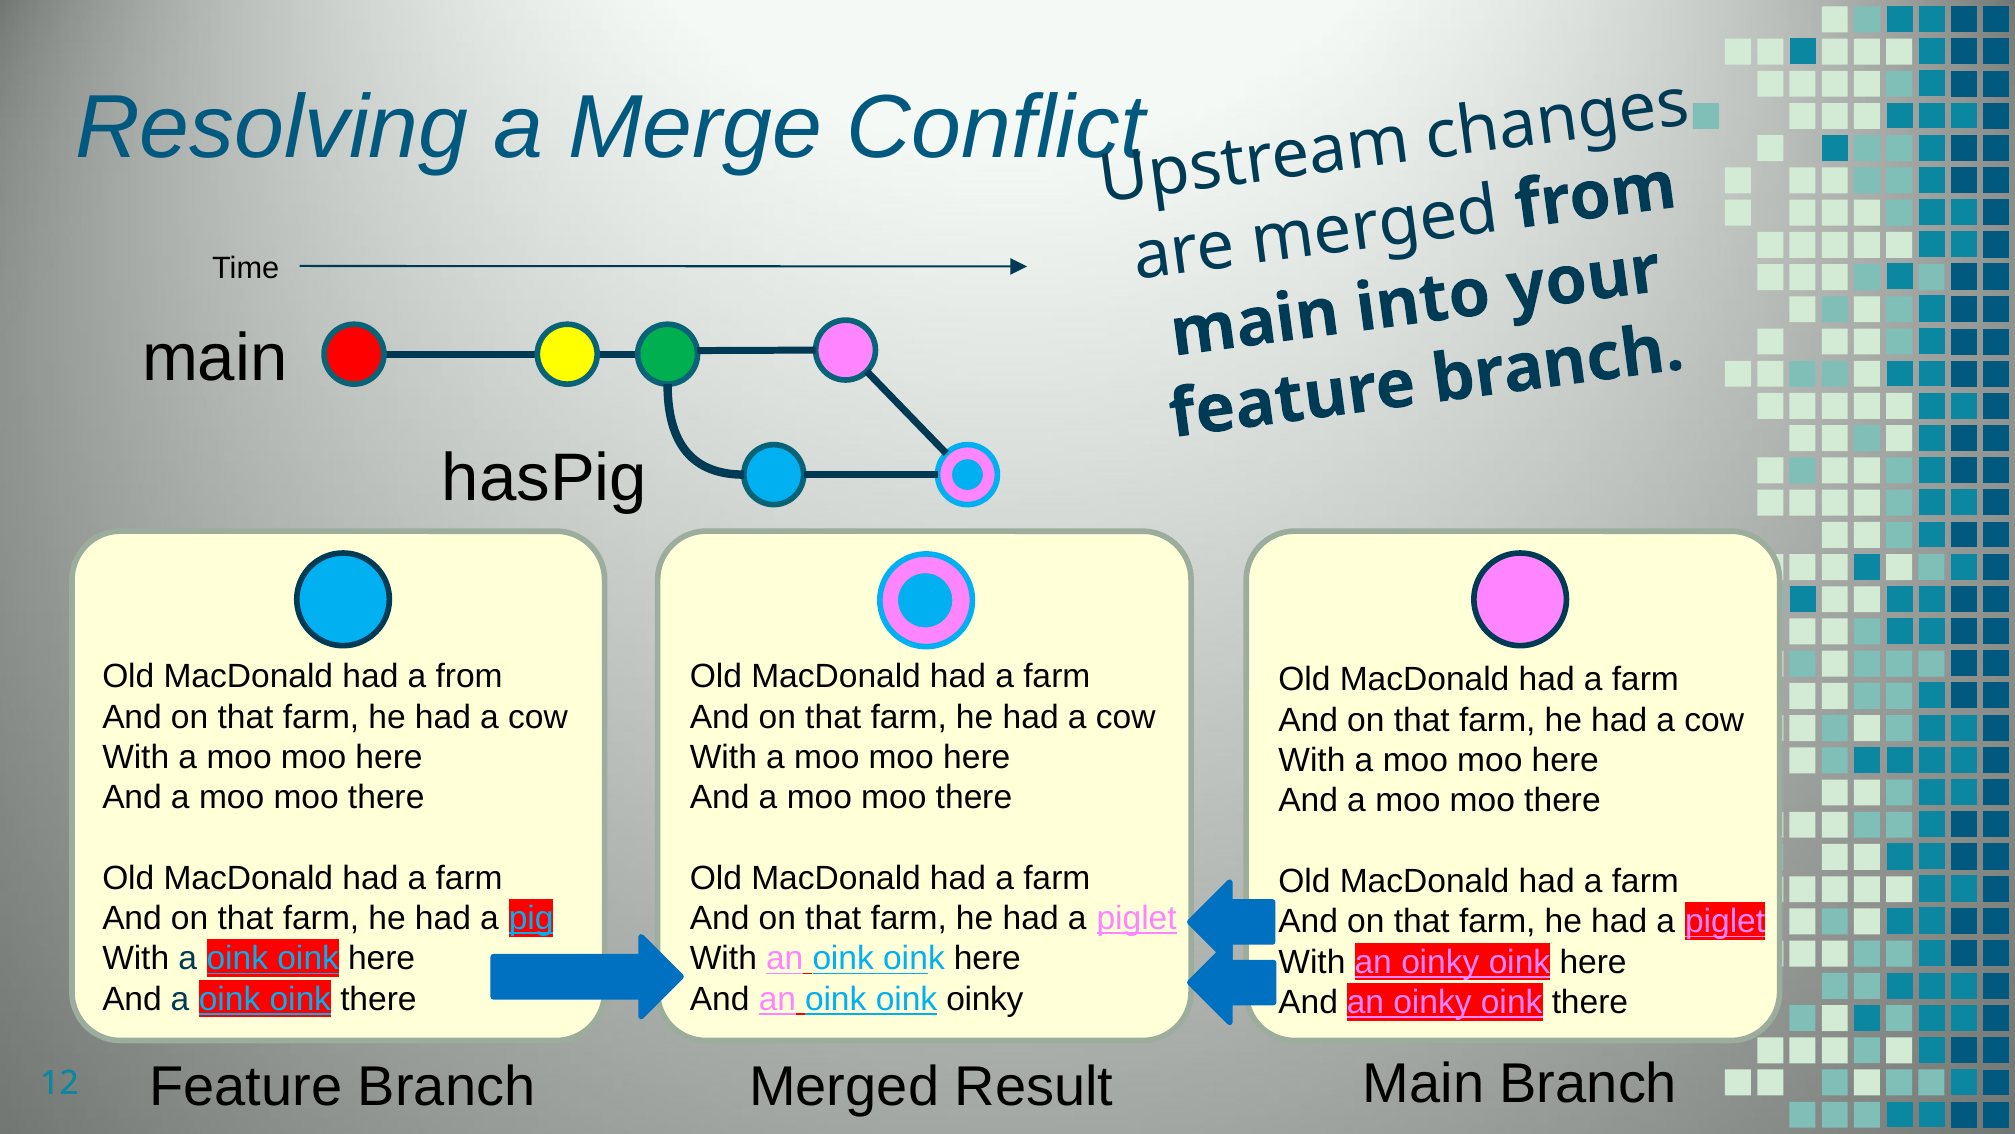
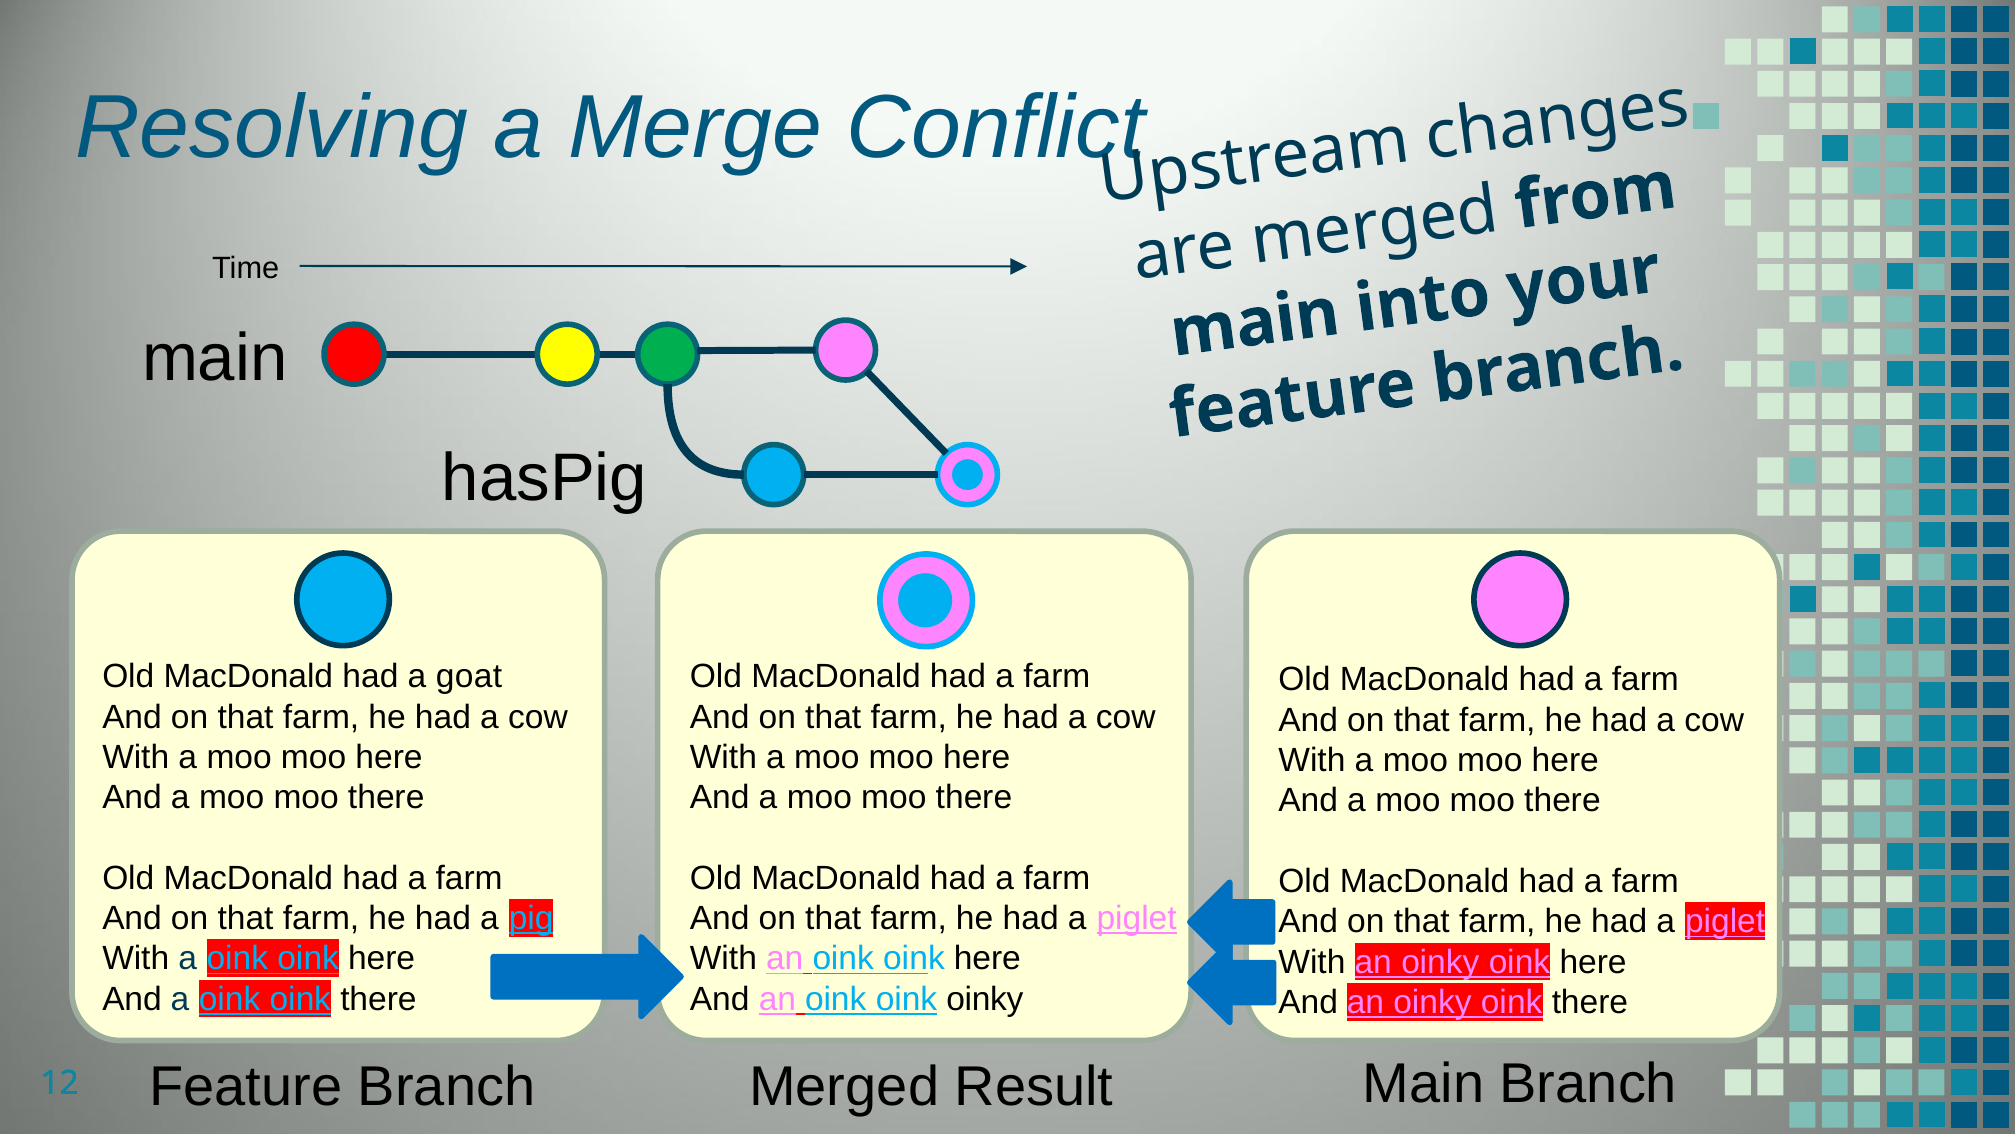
from: from -> goat
